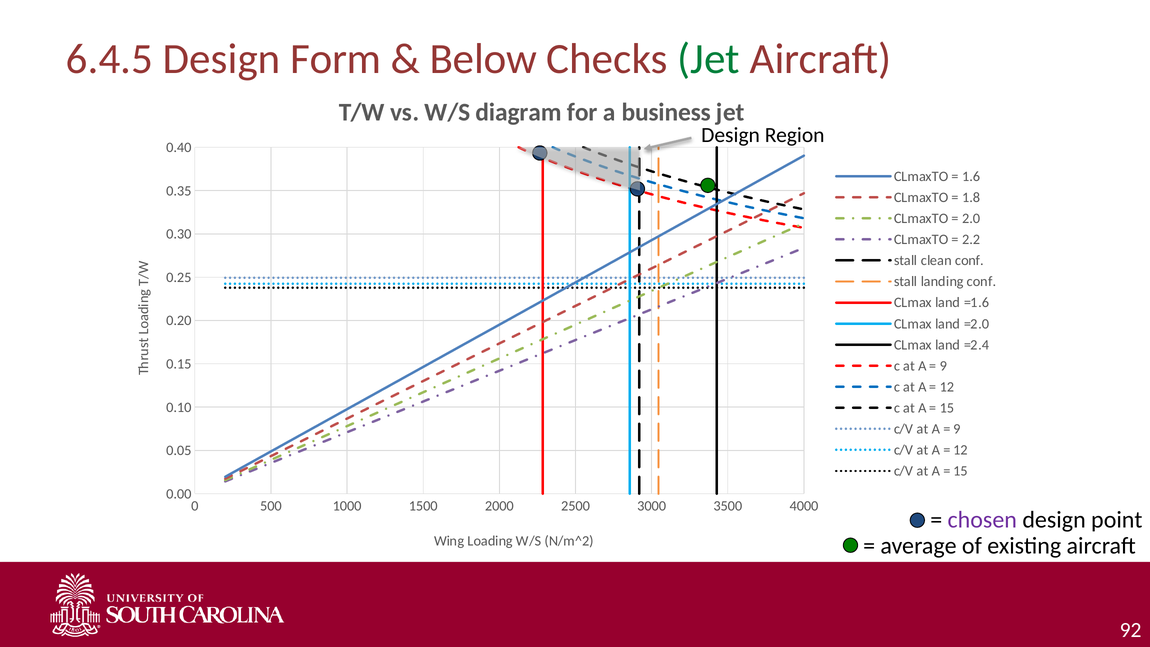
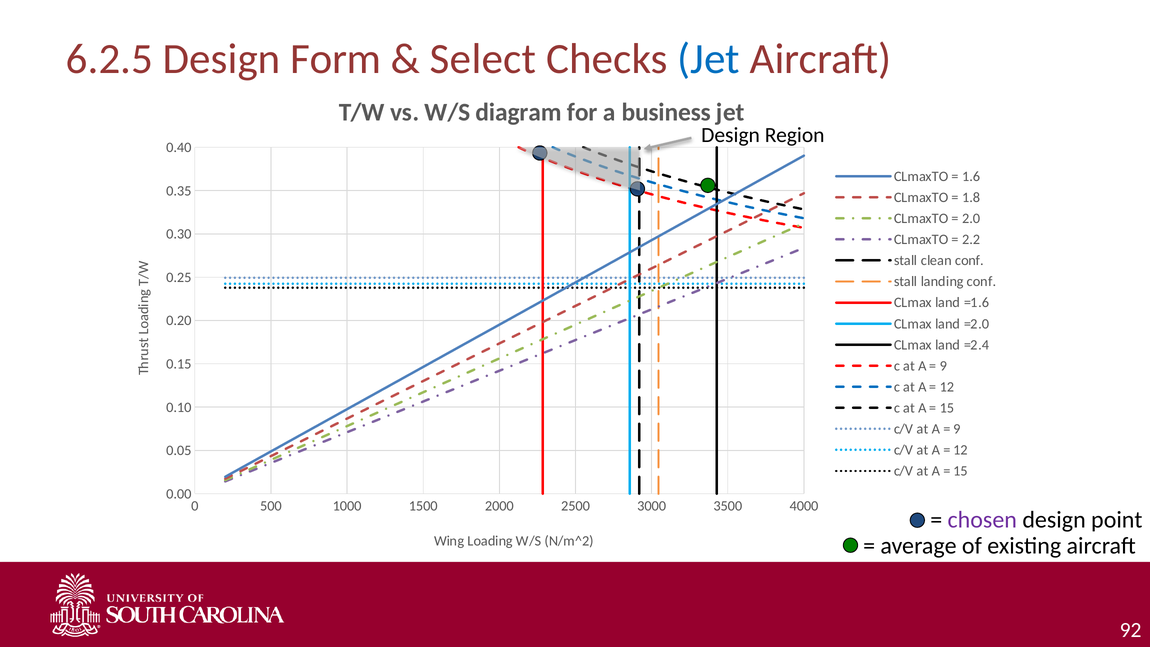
6.4.5: 6.4.5 -> 6.2.5
Below: Below -> Select
Jet at (709, 59) colour: green -> blue
